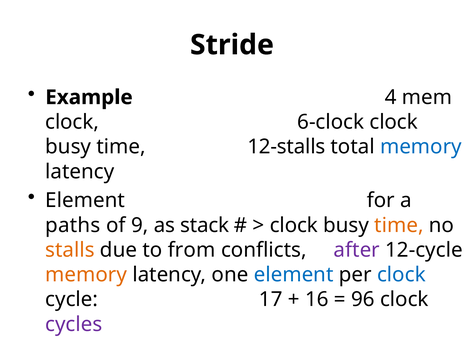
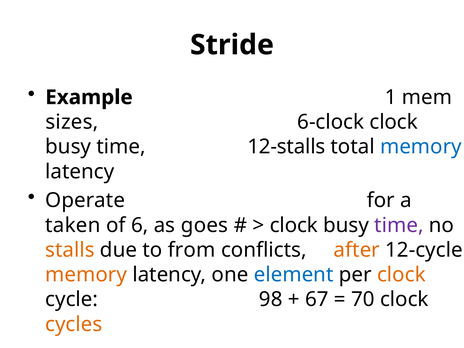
4: 4 -> 1
clock at (72, 122): clock -> sizes
Element at (85, 200): Element -> Operate
paths: paths -> taken
9: 9 -> 6
stack: stack -> goes
time at (399, 225) colour: orange -> purple
after colour: purple -> orange
clock at (401, 275) colour: blue -> orange
17: 17 -> 98
16: 16 -> 67
96: 96 -> 70
cycles colour: purple -> orange
